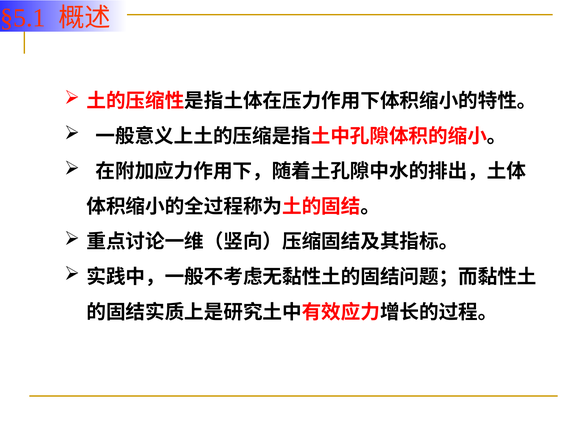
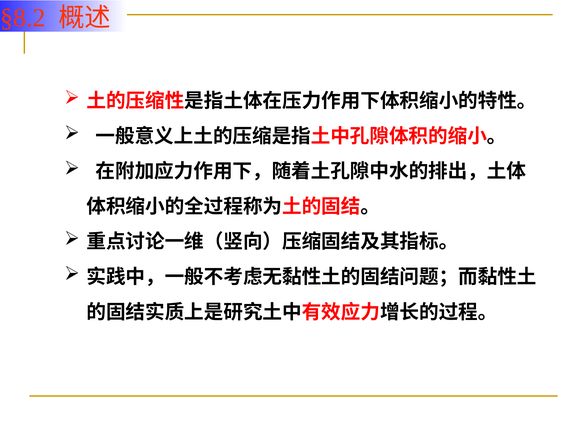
§5.1: §5.1 -> §8.2
